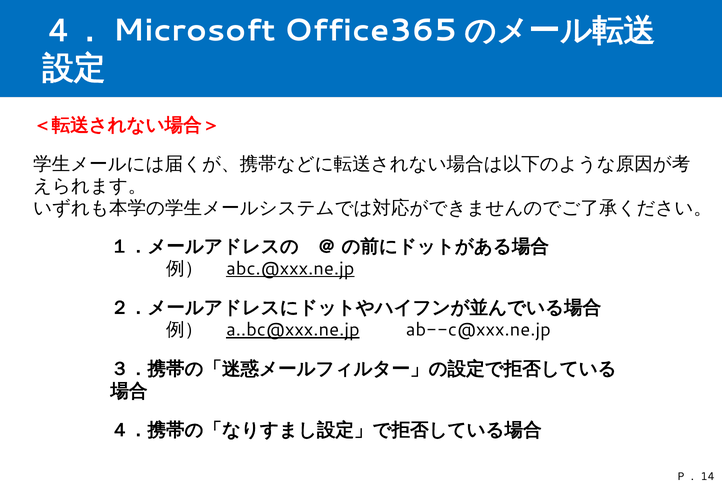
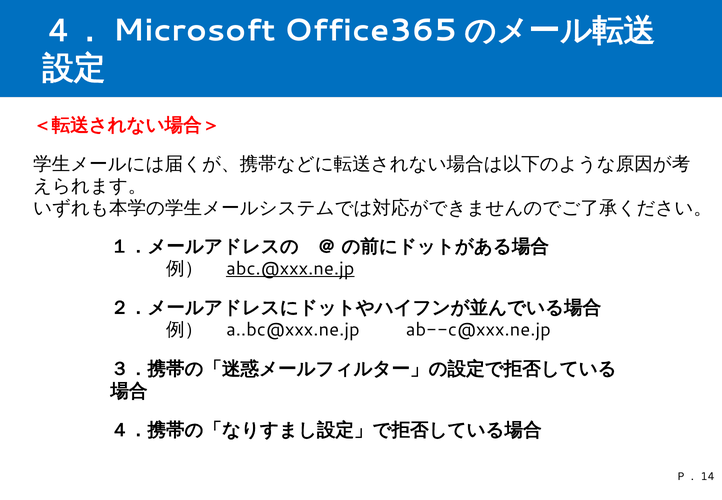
a..bc@xxx.ne.jp underline: present -> none
